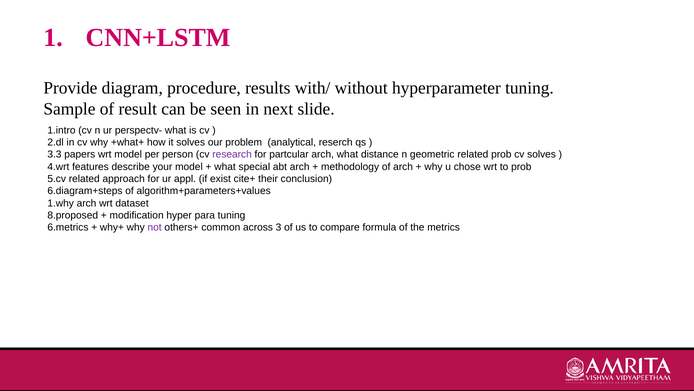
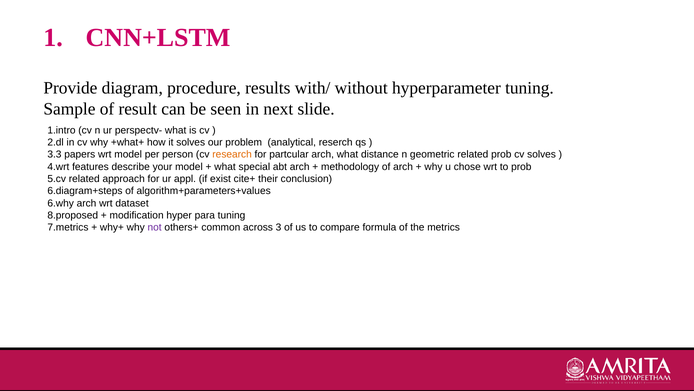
research colour: purple -> orange
1.why: 1.why -> 6.why
6.metrics: 6.metrics -> 7.metrics
